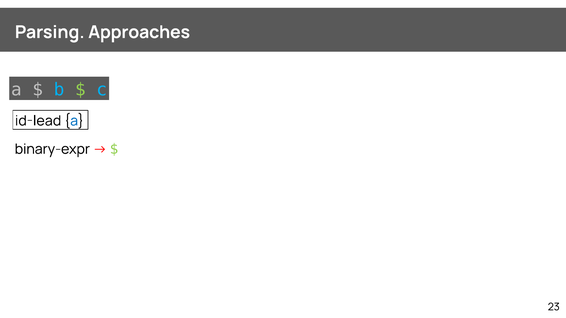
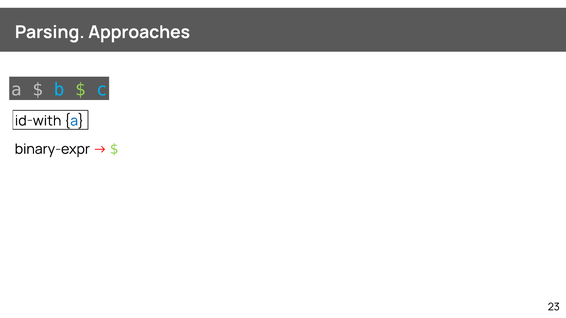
id-lead: id-lead -> id-with
